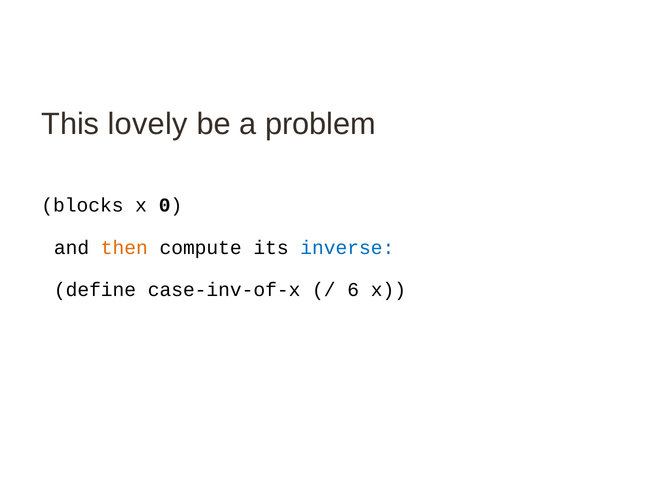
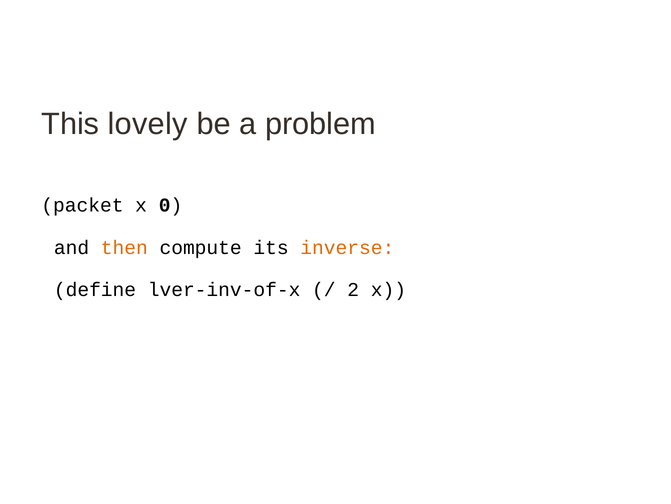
blocks: blocks -> packet
inverse colour: blue -> orange
case-inv-of-x: case-inv-of-x -> lver-inv-of-x
6: 6 -> 2
